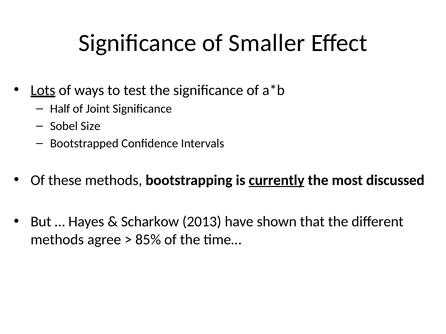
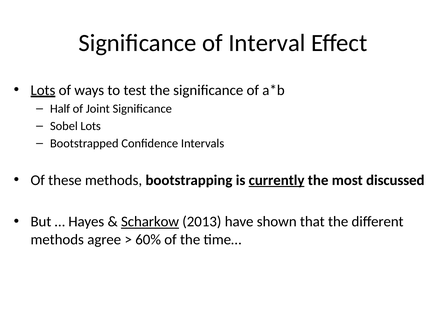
Smaller: Smaller -> Interval
Sobel Size: Size -> Lots
Scharkow underline: none -> present
85%: 85% -> 60%
